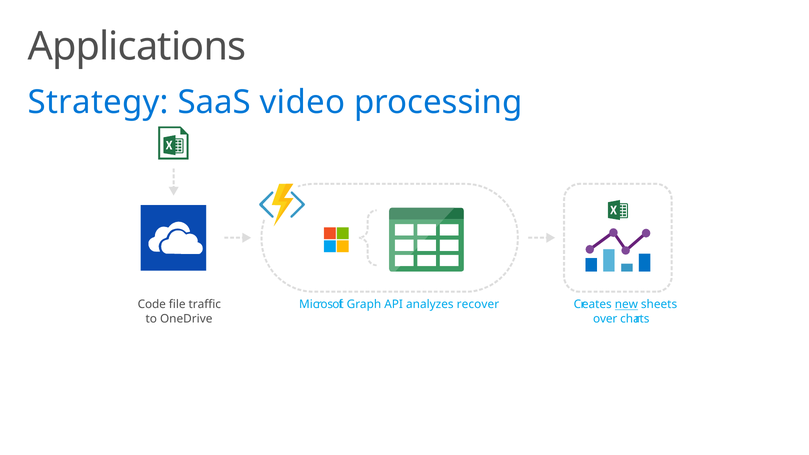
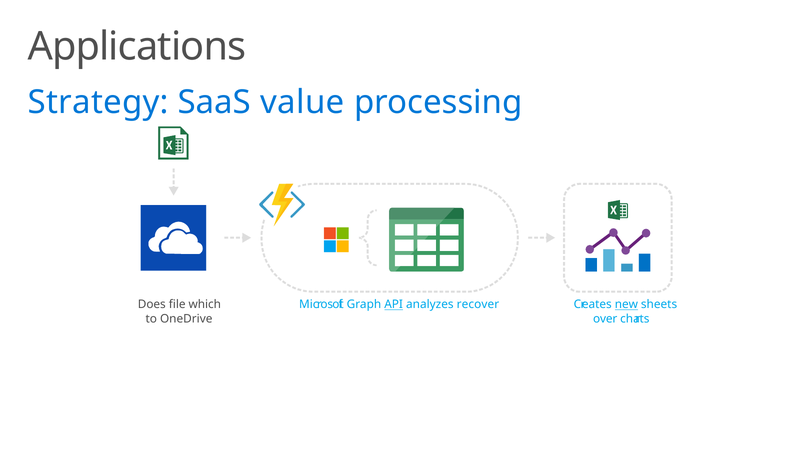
video: video -> value
Code: Code -> Does
traffic: traffic -> which
API underline: none -> present
